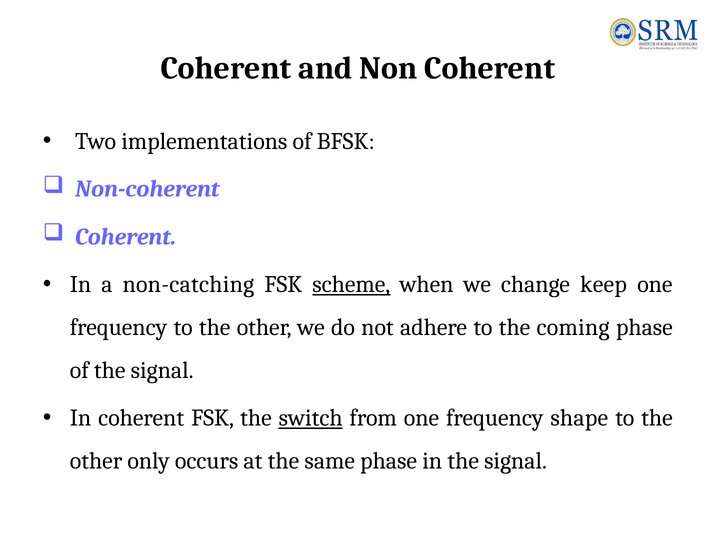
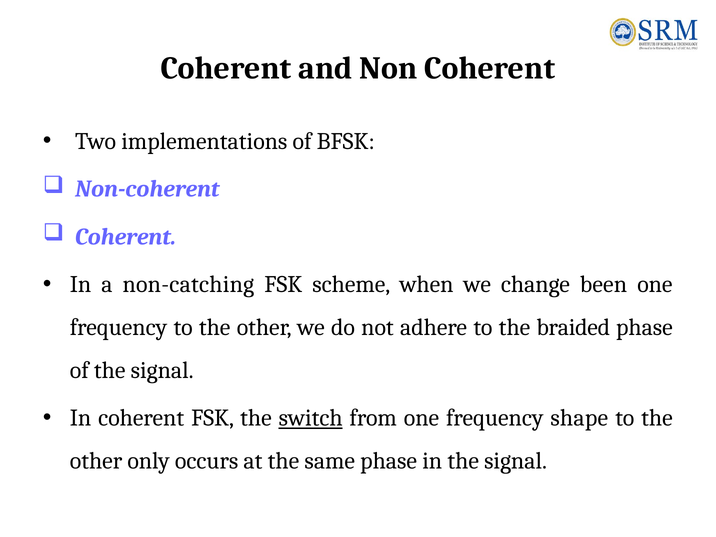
scheme underline: present -> none
keep: keep -> been
coming: coming -> braided
